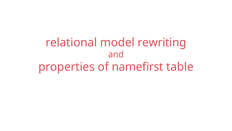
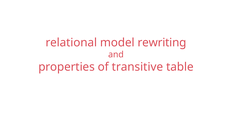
namefirst: namefirst -> transitive
